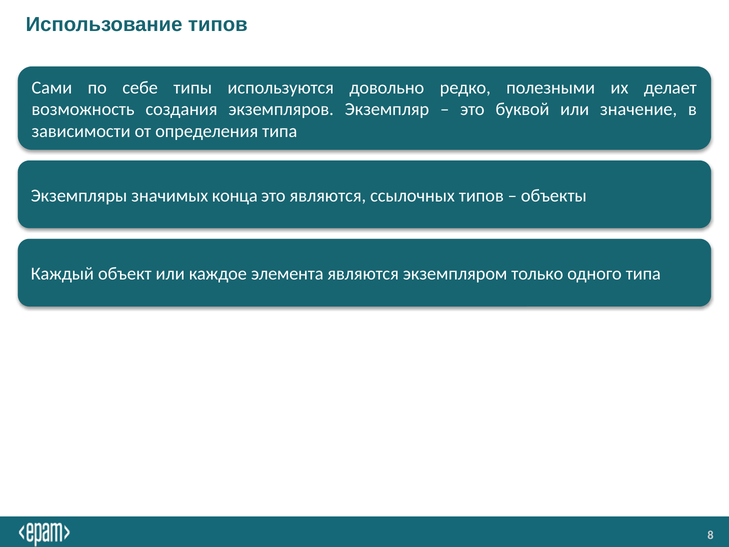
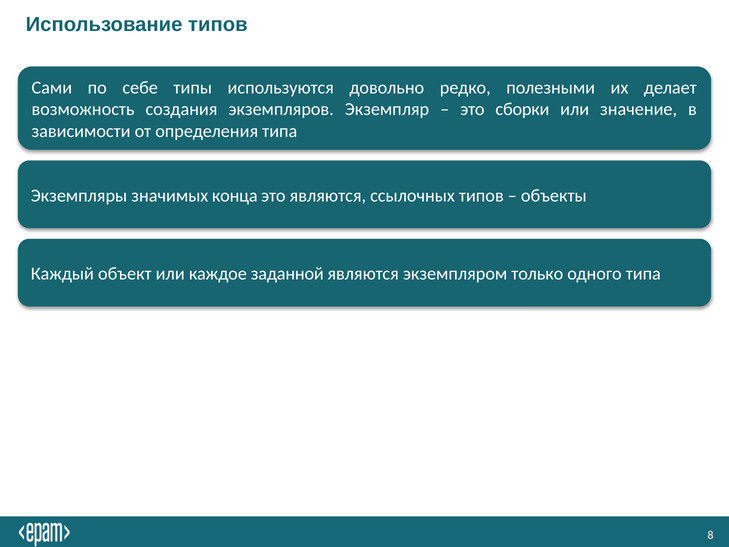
буквой: буквой -> сборки
элемента: элемента -> заданной
